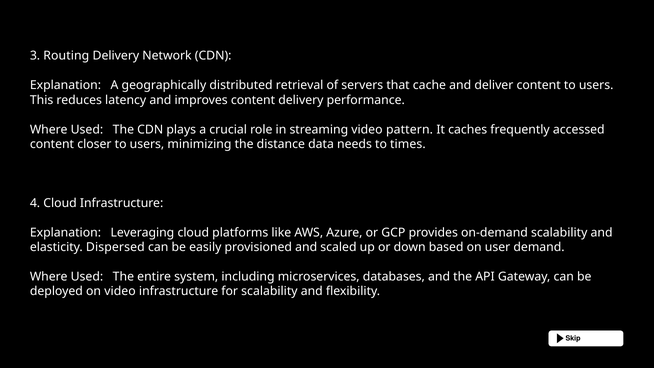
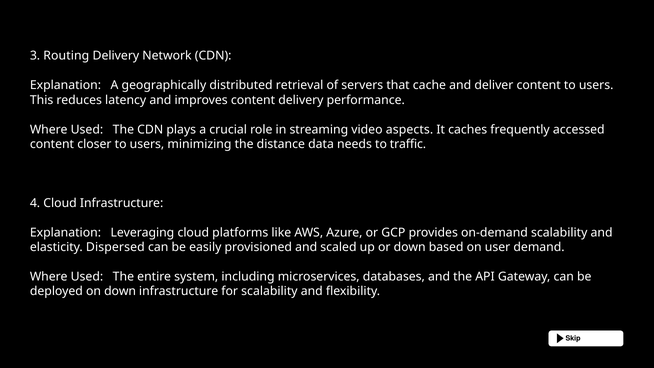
pattern: pattern -> aspects
times: times -> traffic
on video: video -> down
